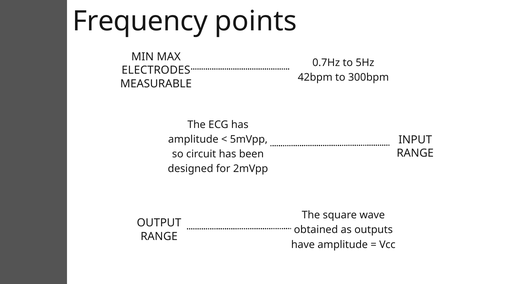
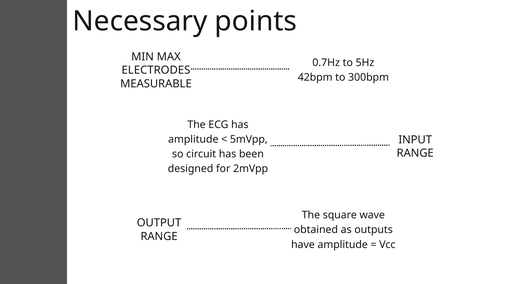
Frequency: Frequency -> Necessary
